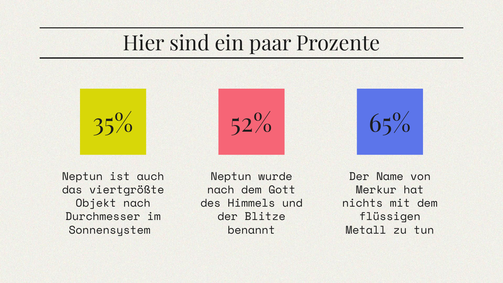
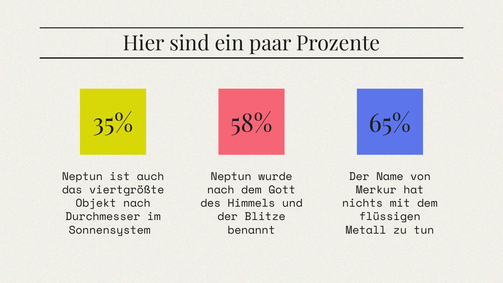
52%: 52% -> 58%
